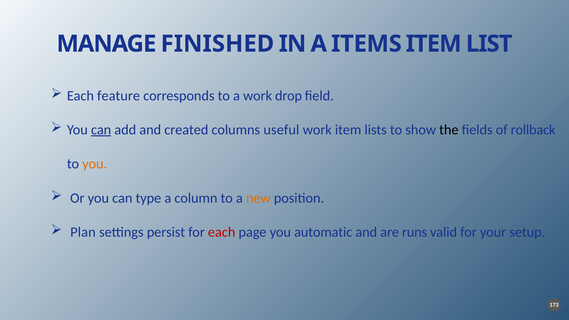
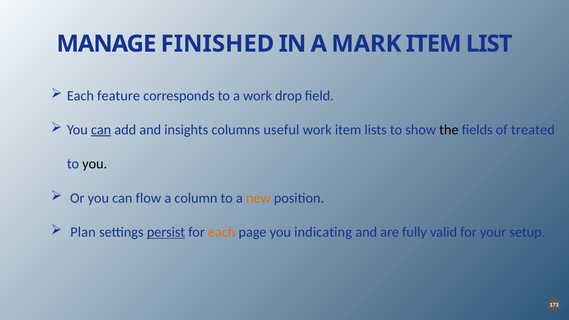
ITEMS: ITEMS -> MARK
created: created -> insights
rollback: rollback -> treated
you at (95, 164) colour: orange -> black
type: type -> flow
persist underline: none -> present
each at (222, 232) colour: red -> orange
automatic: automatic -> indicating
runs: runs -> fully
